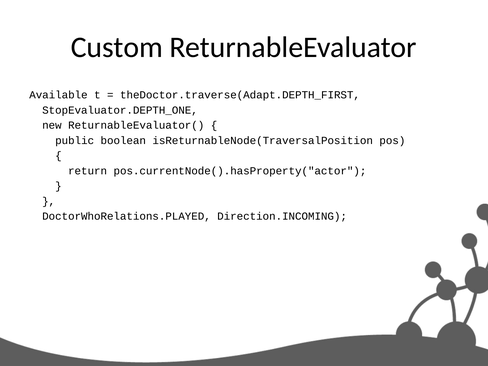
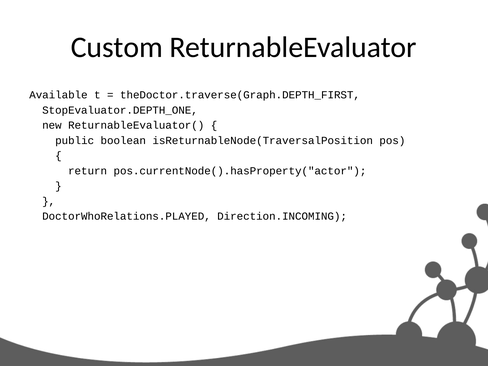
theDoctor.traverse(Adapt.DEPTH_FIRST: theDoctor.traverse(Adapt.DEPTH_FIRST -> theDoctor.traverse(Graph.DEPTH_FIRST
